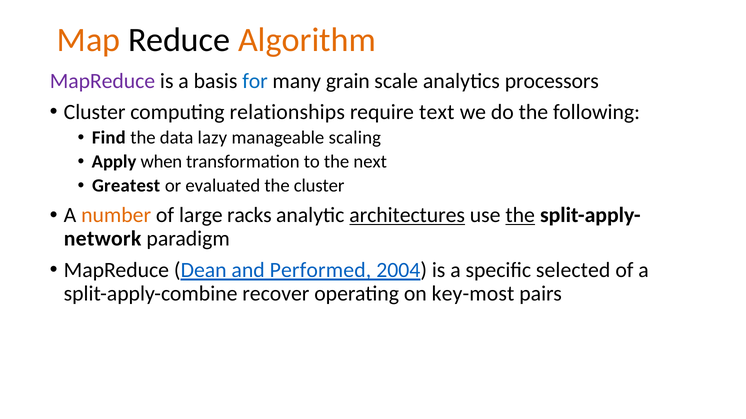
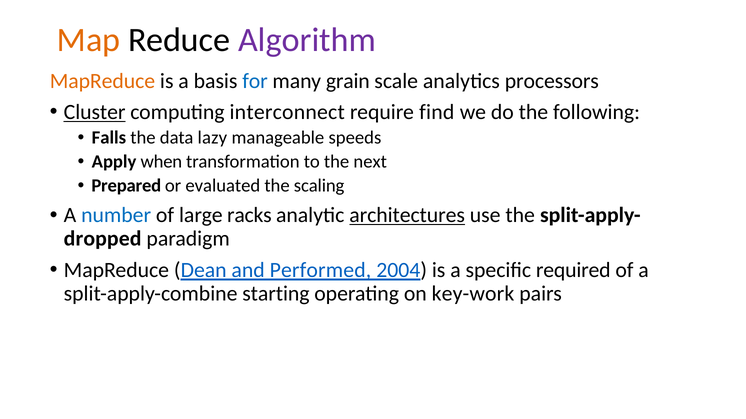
Algorithm colour: orange -> purple
MapReduce at (102, 81) colour: purple -> orange
Cluster at (95, 112) underline: none -> present
relationships: relationships -> interconnect
text: text -> find
Find: Find -> Falls
scaling: scaling -> speeds
Greatest: Greatest -> Prepared
the cluster: cluster -> scaling
number colour: orange -> blue
the at (520, 216) underline: present -> none
network: network -> dropped
selected: selected -> required
recover: recover -> starting
key-most: key-most -> key-work
